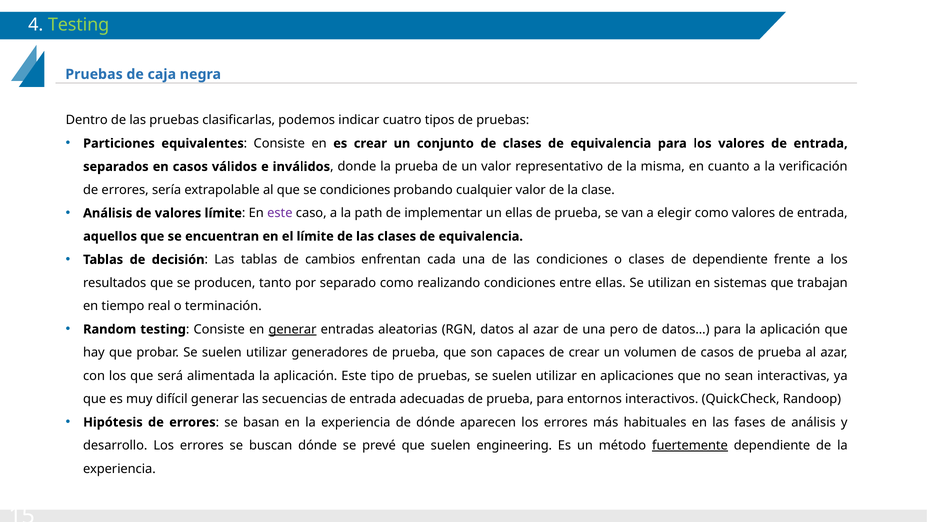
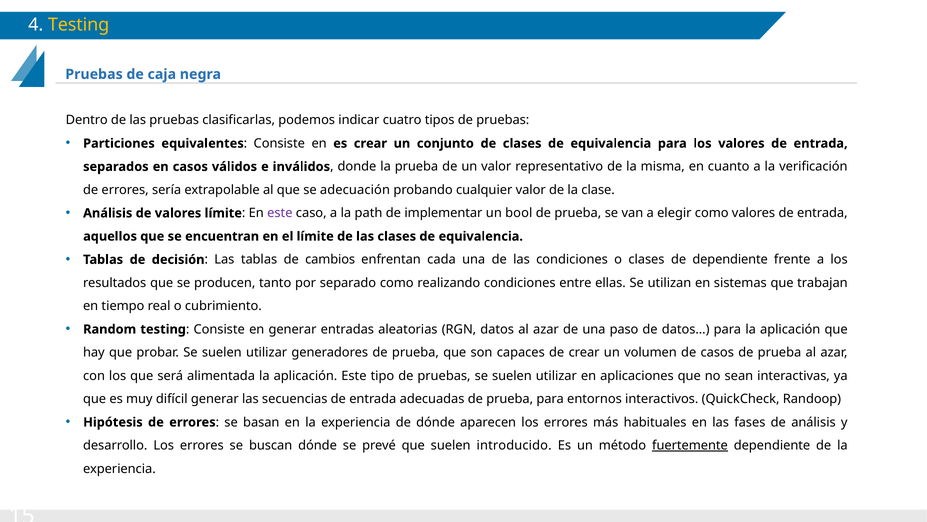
Testing at (79, 25) colour: light green -> yellow
se condiciones: condiciones -> adecuación
un ellas: ellas -> bool
terminación: terminación -> cubrimiento
generar at (293, 329) underline: present -> none
pero: pero -> paso
engineering: engineering -> introducido
